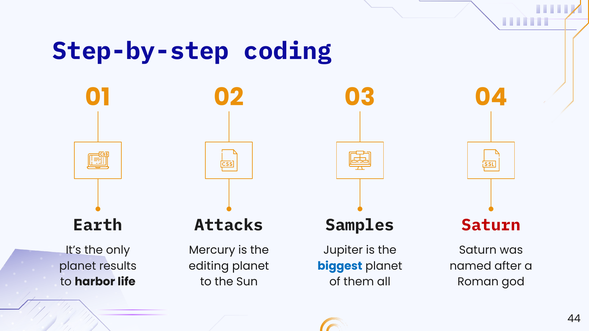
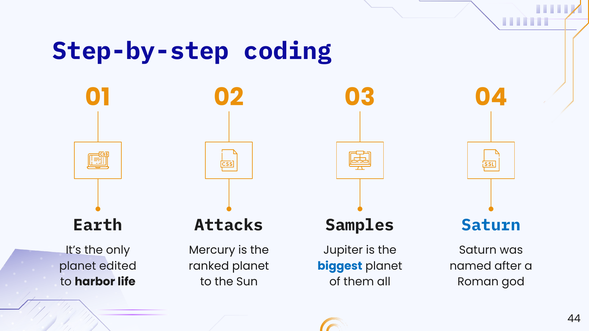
Saturn at (491, 225) colour: red -> blue
results: results -> edited
editing: editing -> ranked
